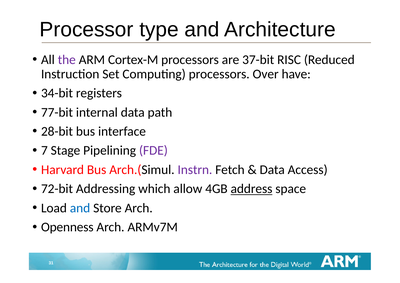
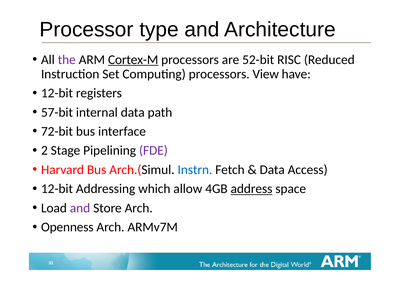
Cortex-M underline: none -> present
37-bit: 37-bit -> 52-bit
Over: Over -> View
34-bit at (57, 93): 34-bit -> 12-bit
77-bit: 77-bit -> 57-bit
28-bit: 28-bit -> 72-bit
7: 7 -> 2
Instrn colour: purple -> blue
72-bit at (57, 189): 72-bit -> 12-bit
and at (80, 208) colour: blue -> purple
